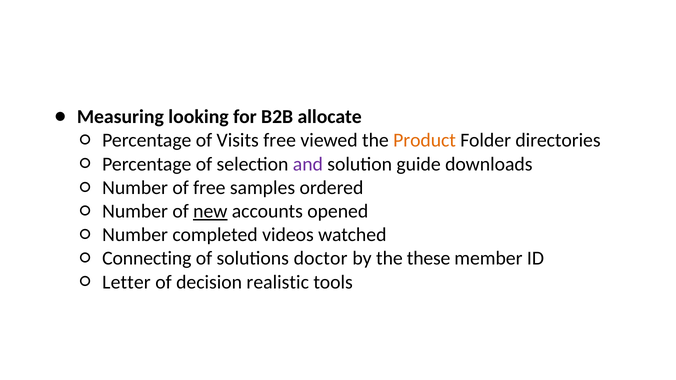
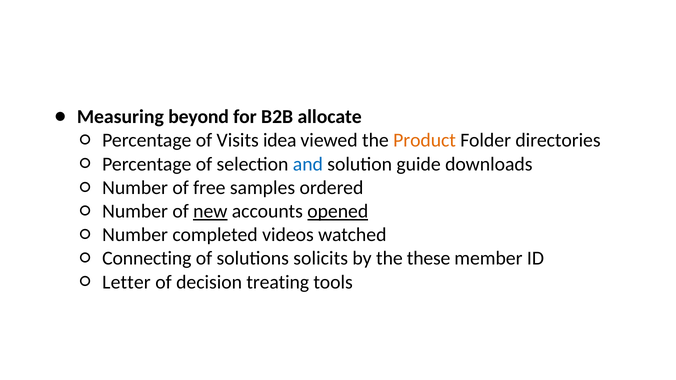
looking: looking -> beyond
Visits free: free -> idea
and colour: purple -> blue
opened underline: none -> present
doctor: doctor -> solicits
realistic: realistic -> treating
